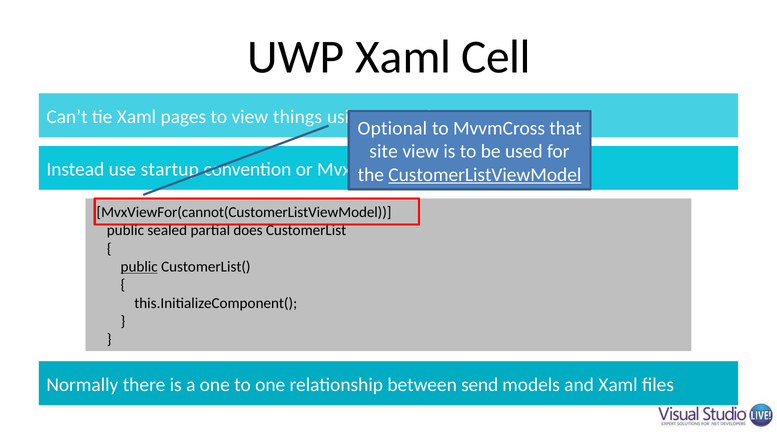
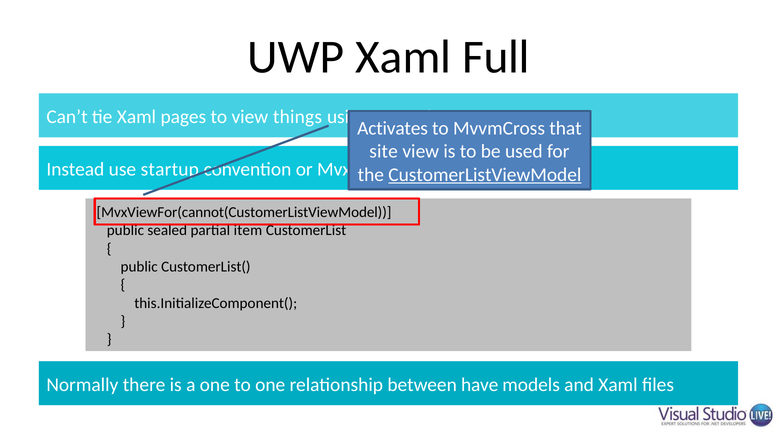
Cell: Cell -> Full
Optional: Optional -> Activates
does: does -> item
public at (139, 267) underline: present -> none
send: send -> have
